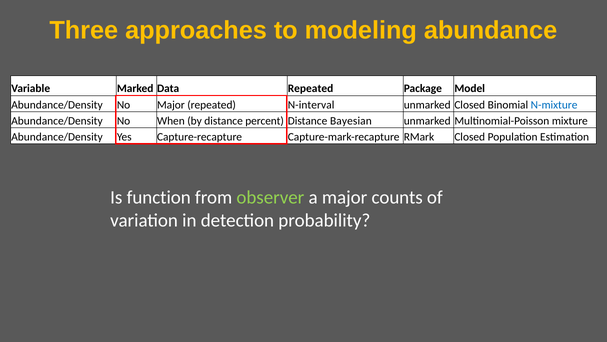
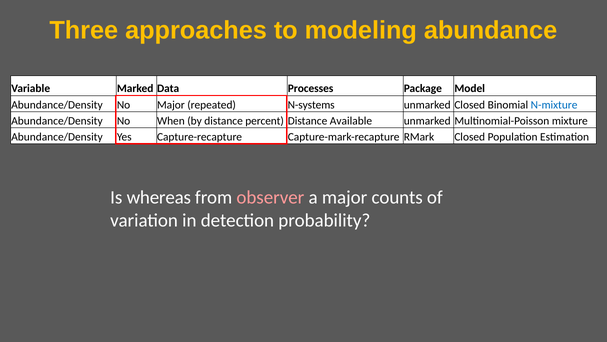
Data Repeated: Repeated -> Processes
N-interval: N-interval -> N-systems
Bayesian: Bayesian -> Available
function: function -> whereas
observer colour: light green -> pink
